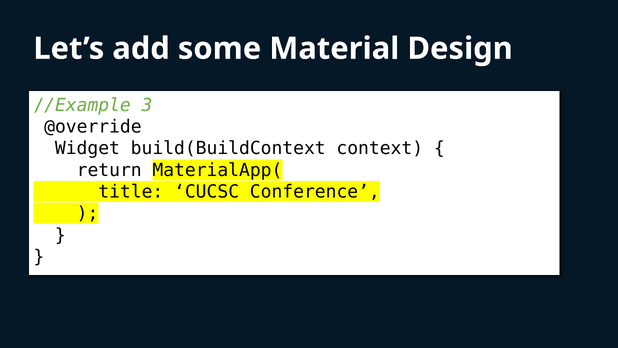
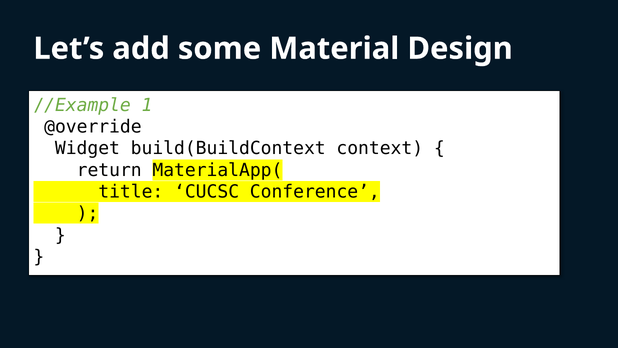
3: 3 -> 1
